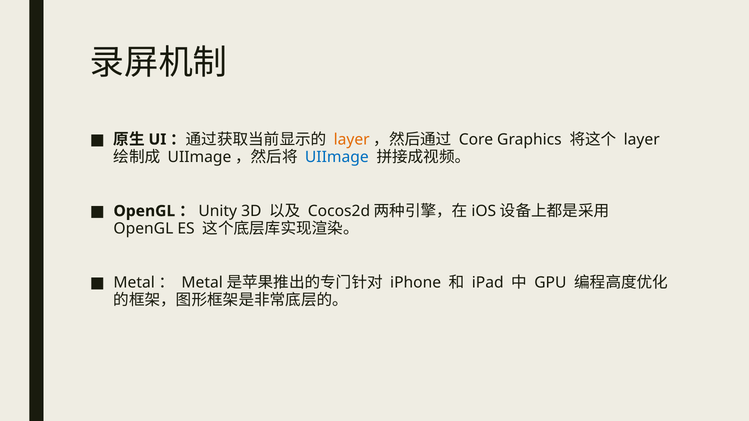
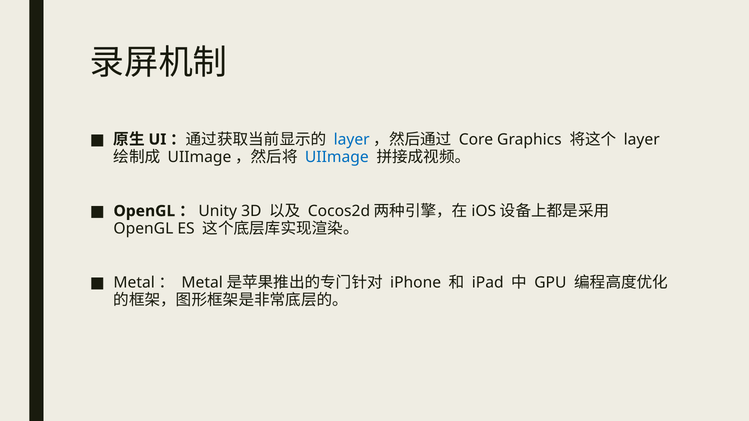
layer at (352, 140) colour: orange -> blue
